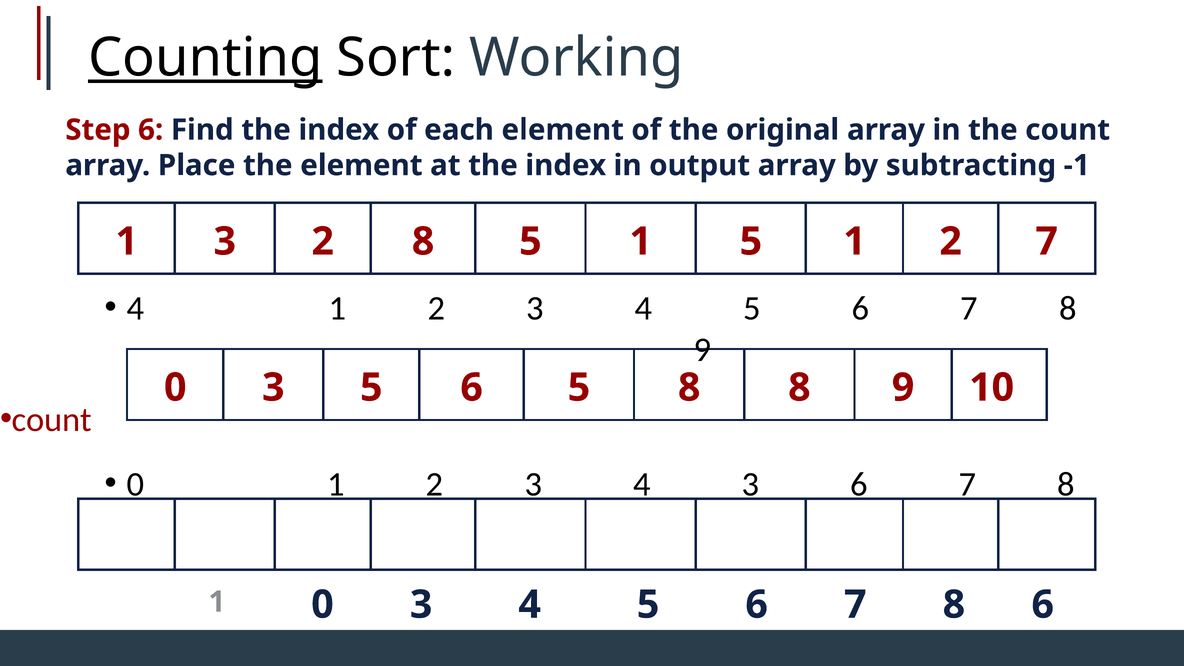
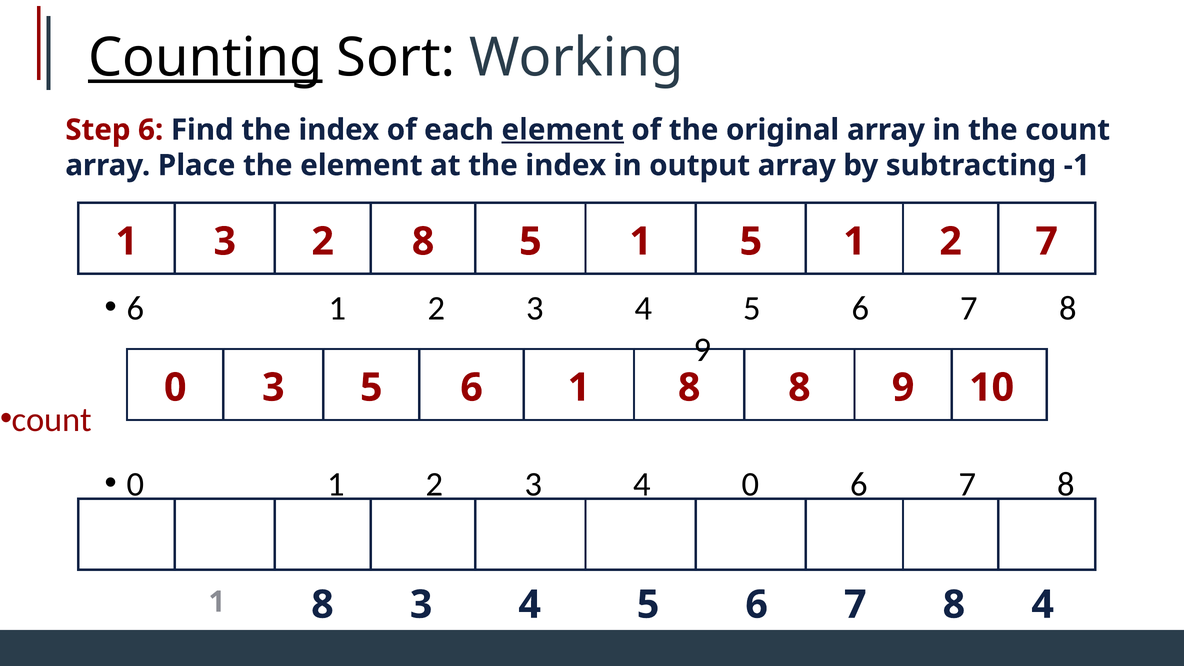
element at (563, 130) underline: none -> present
4 at (136, 308): 4 -> 6
5 6 5: 5 -> 1
4 3: 3 -> 0
0 at (322, 605): 0 -> 8
8 6: 6 -> 4
